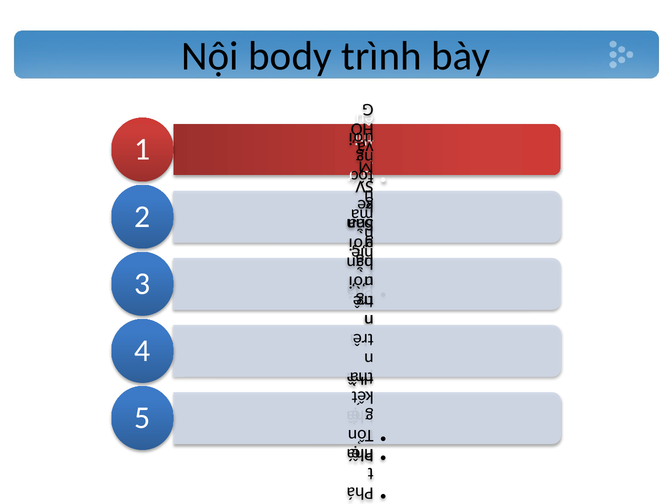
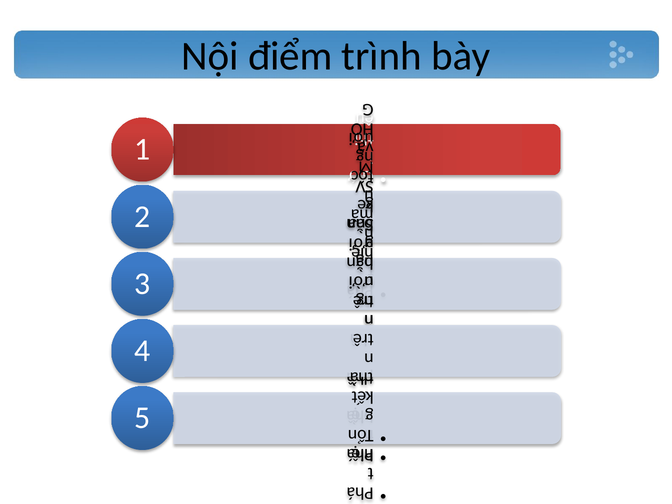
body: body -> điểm
